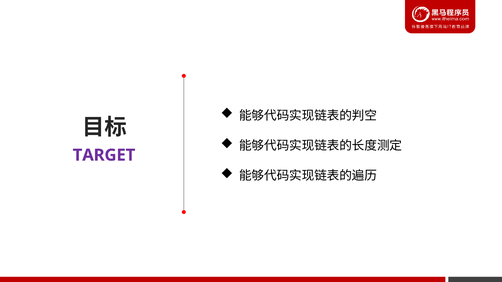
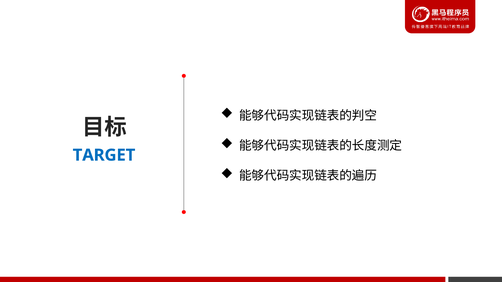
TARGET colour: purple -> blue
